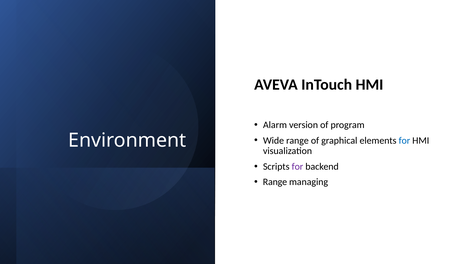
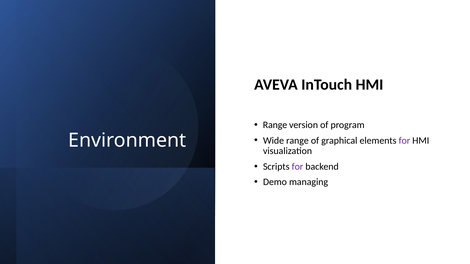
Alarm at (275, 125): Alarm -> Range
for at (404, 141) colour: blue -> purple
Range at (275, 182): Range -> Demo
